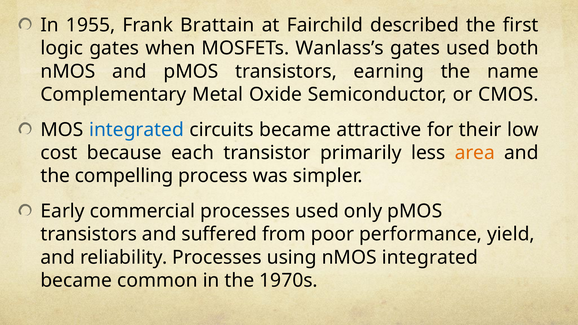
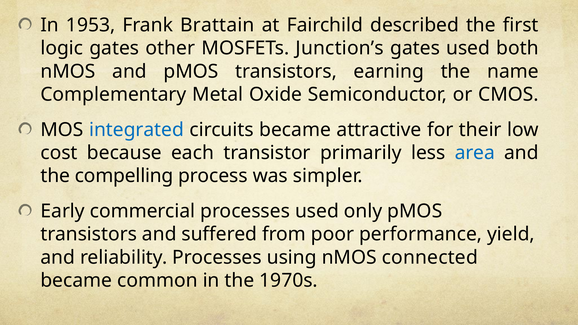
1955: 1955 -> 1953
when: when -> other
Wanlass’s: Wanlass’s -> Junction’s
area colour: orange -> blue
nMOS integrated: integrated -> connected
